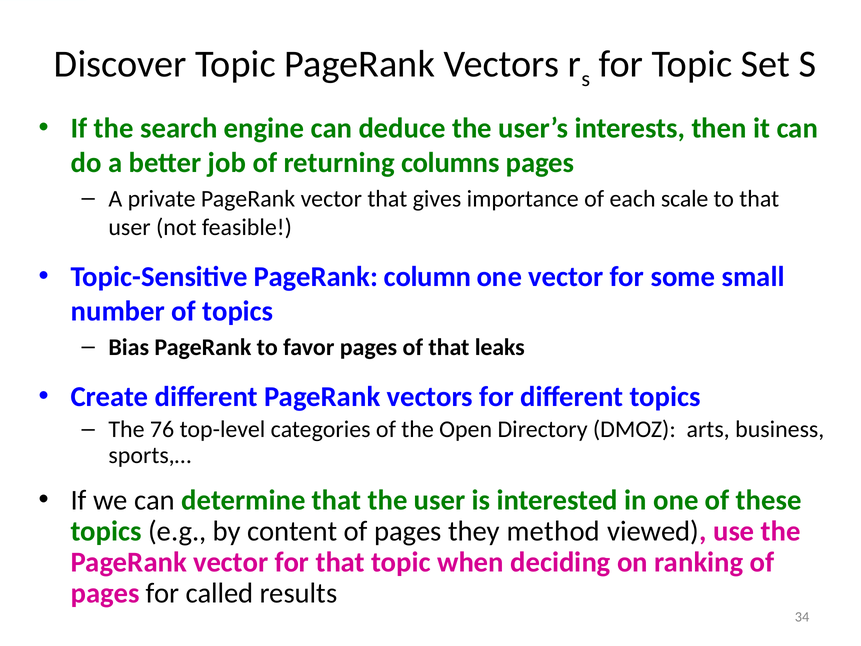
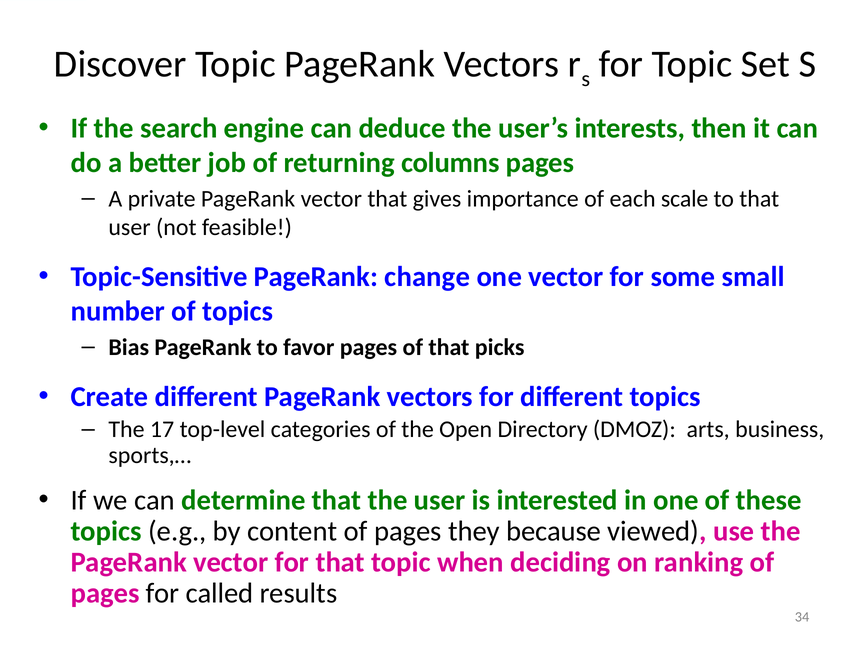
column: column -> change
leaks: leaks -> picks
76: 76 -> 17
method: method -> because
